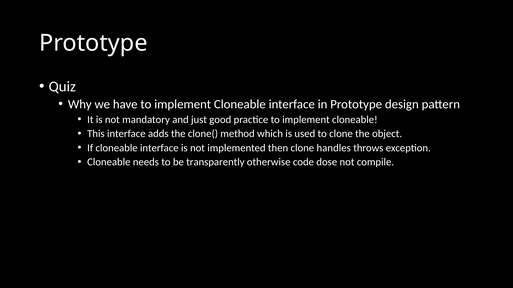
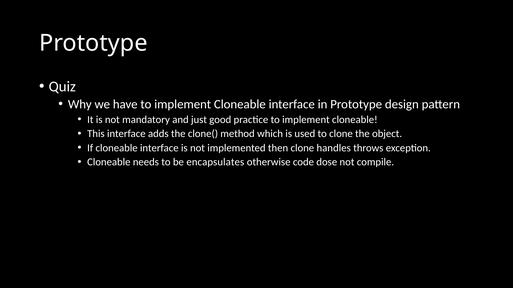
transparently: transparently -> encapsulates
